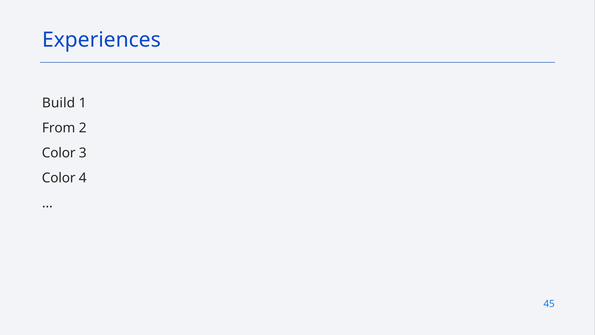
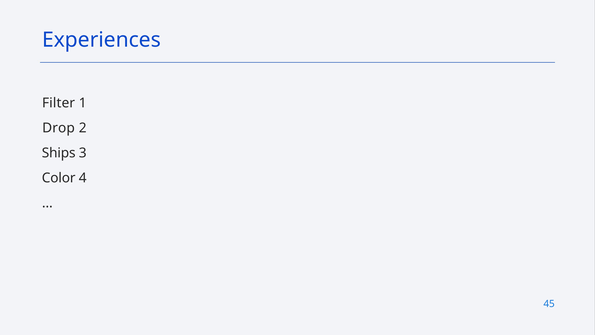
Build: Build -> Filter
From: From -> Drop
Color at (59, 153): Color -> Ships
